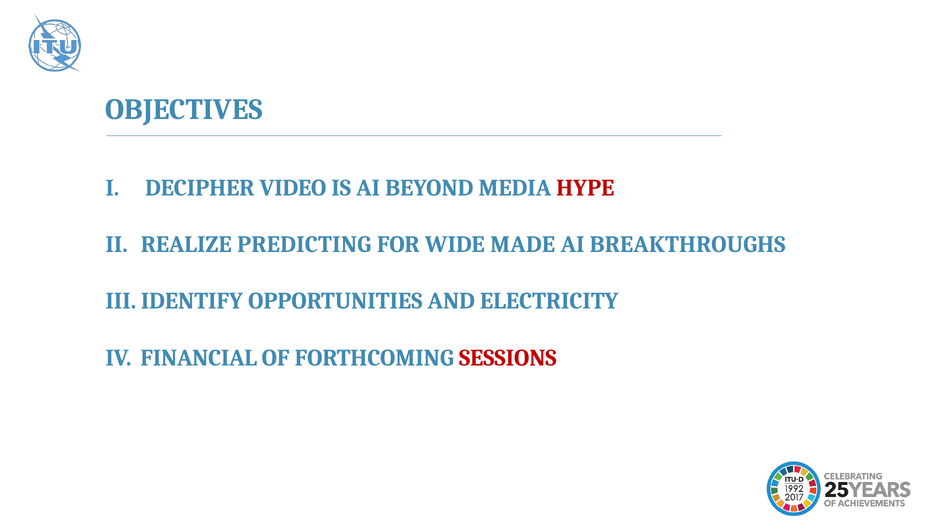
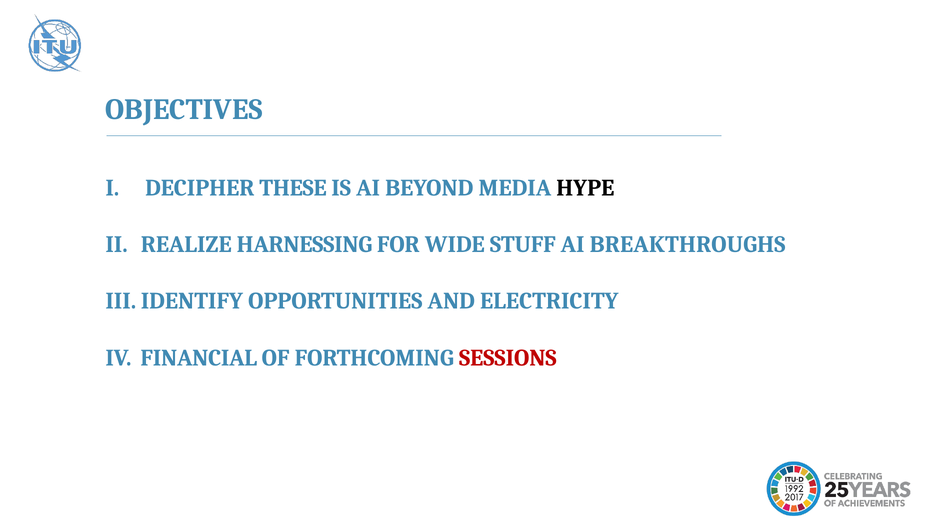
VIDEO: VIDEO -> THESE
HYPE colour: red -> black
PREDICTING: PREDICTING -> HARNESSING
MADE: MADE -> STUFF
